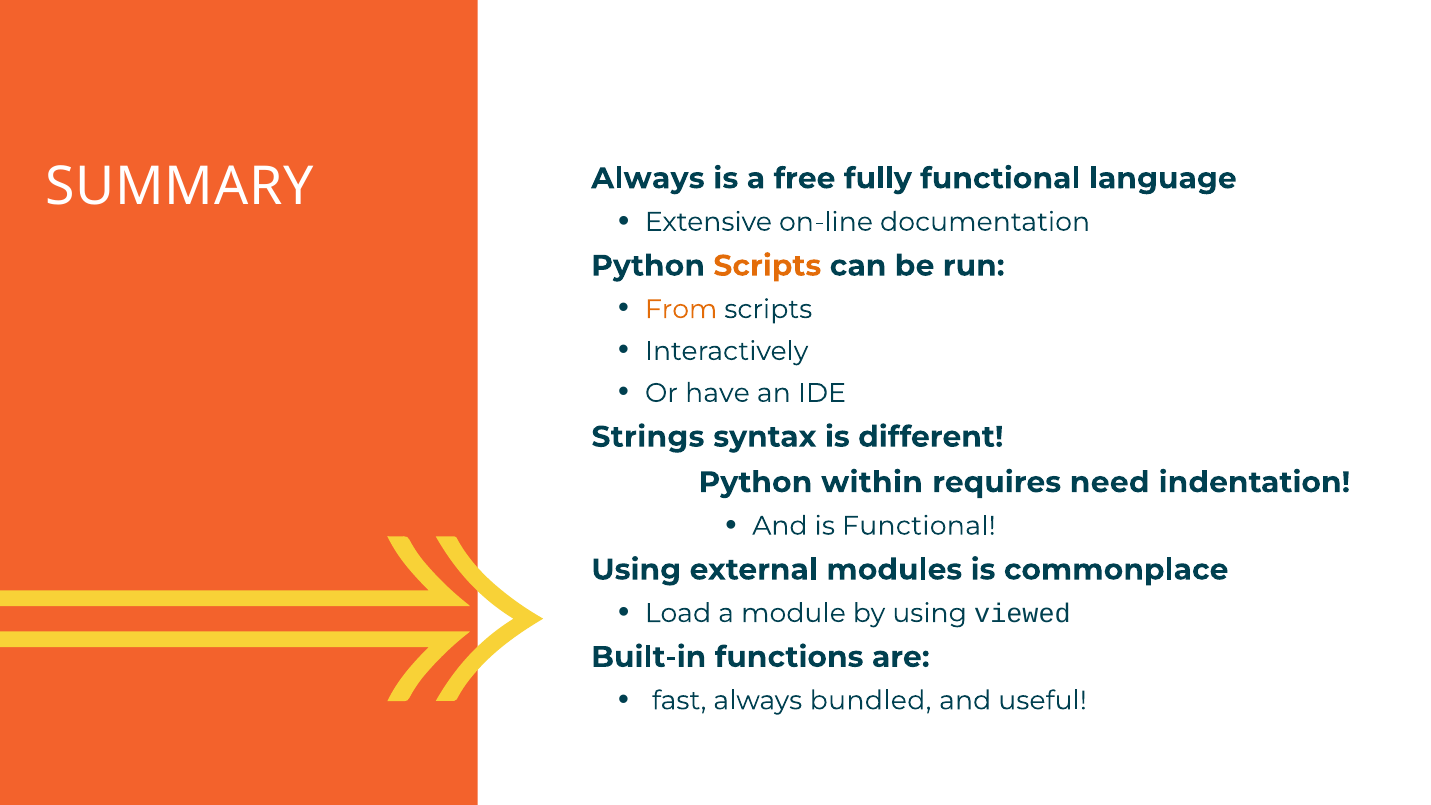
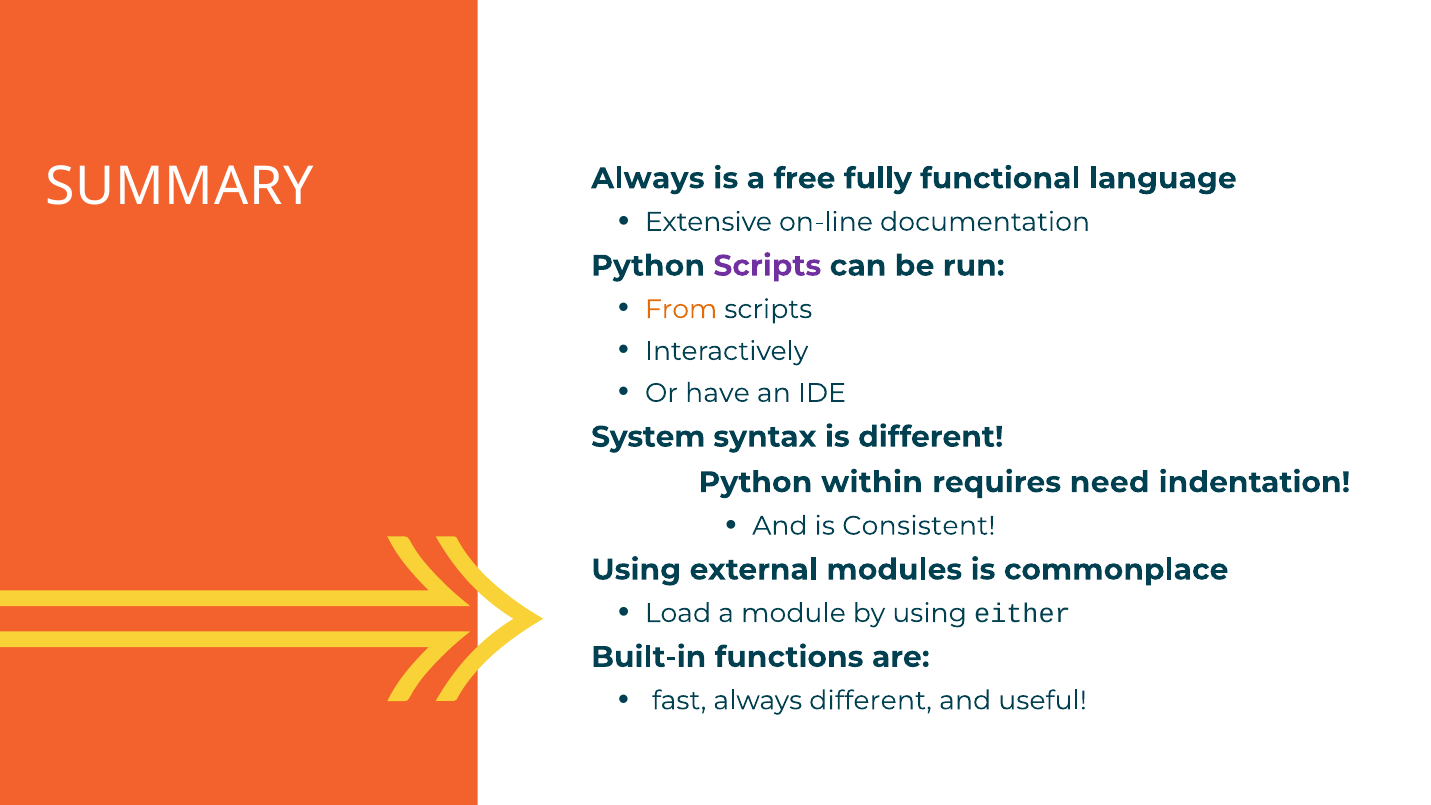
Scripts at (767, 266) colour: orange -> purple
Strings: Strings -> System
is Functional: Functional -> Consistent
viewed: viewed -> either
always bundled: bundled -> different
